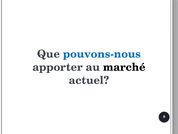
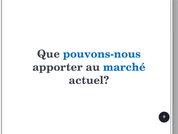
marché colour: black -> blue
